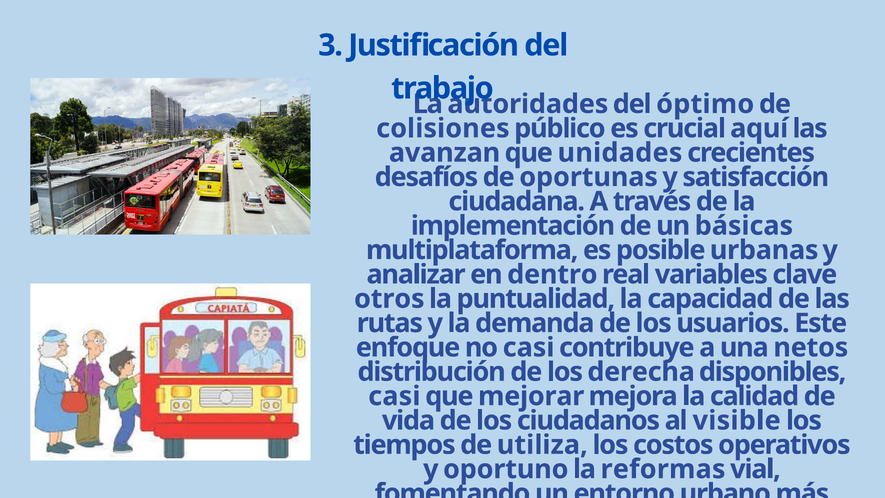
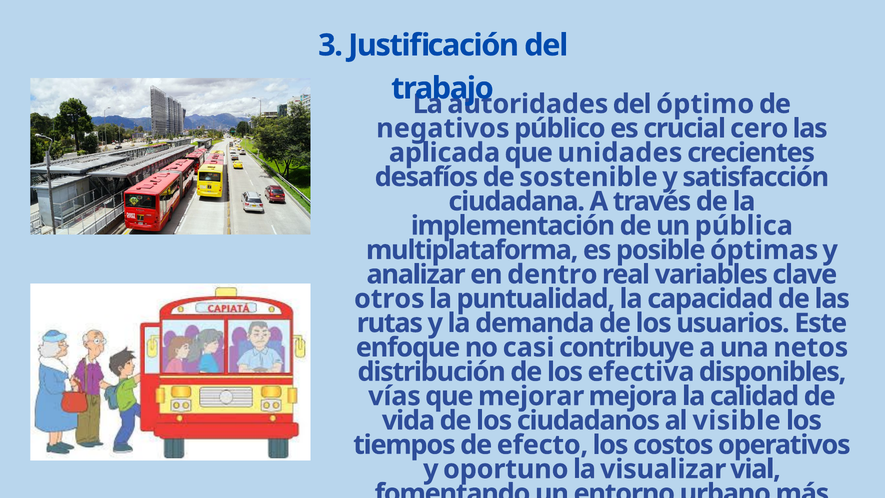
colisiones: colisiones -> negativos
aquí: aquí -> cero
avanzan: avanzan -> aplicada
de oportunas: oportunas -> sostenible
básicas: básicas -> pública
urbanas: urbanas -> óptimas
derecha: derecha -> efectiva
casi at (394, 396): casi -> vías
utiliza: utiliza -> efecto
reformas: reformas -> visualizar
